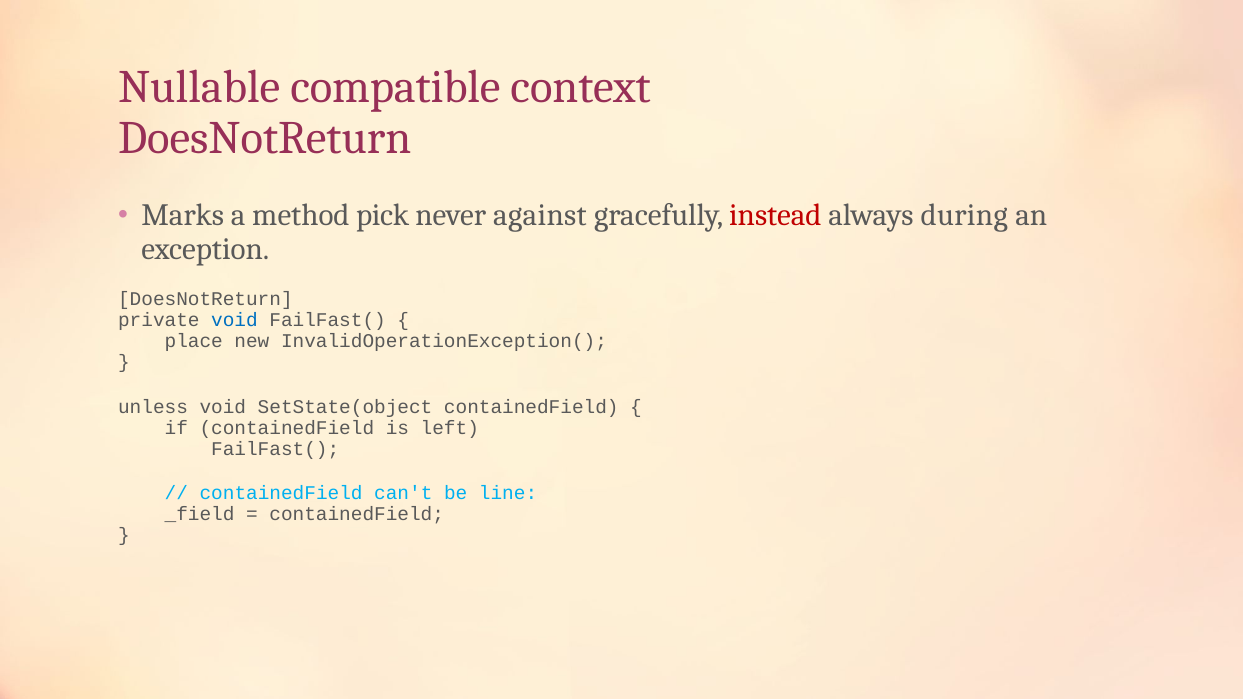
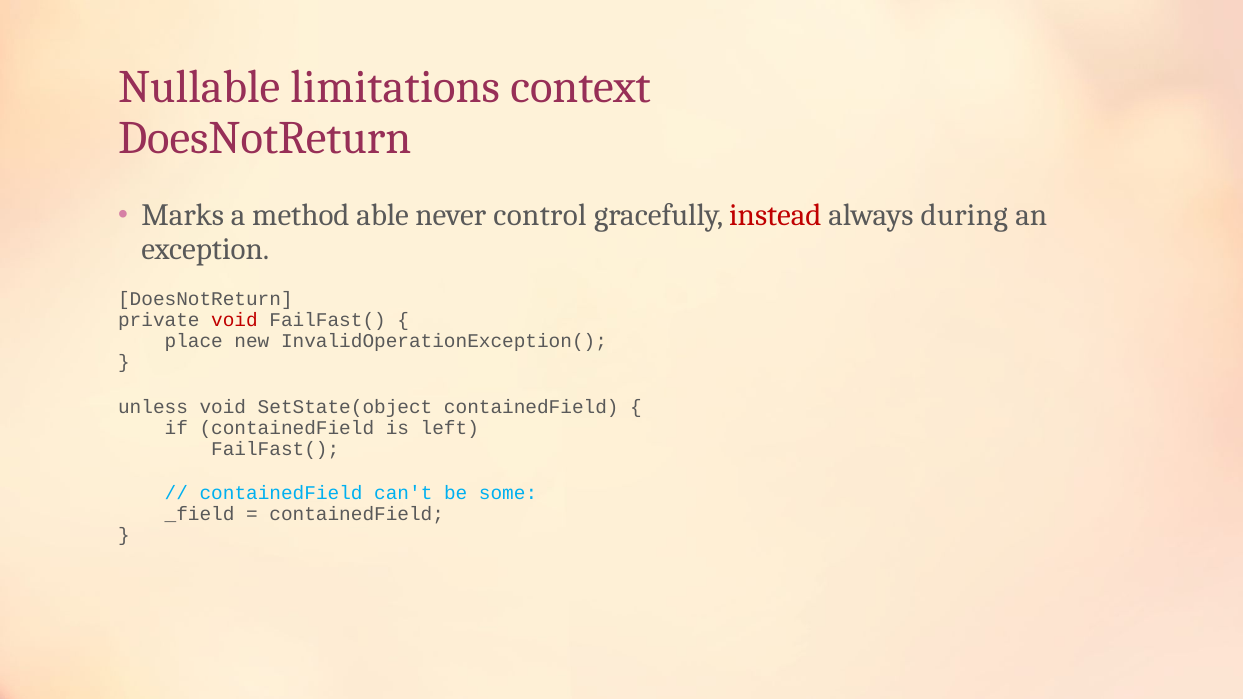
compatible: compatible -> limitations
pick: pick -> able
against: against -> control
void at (234, 321) colour: blue -> red
line: line -> some
